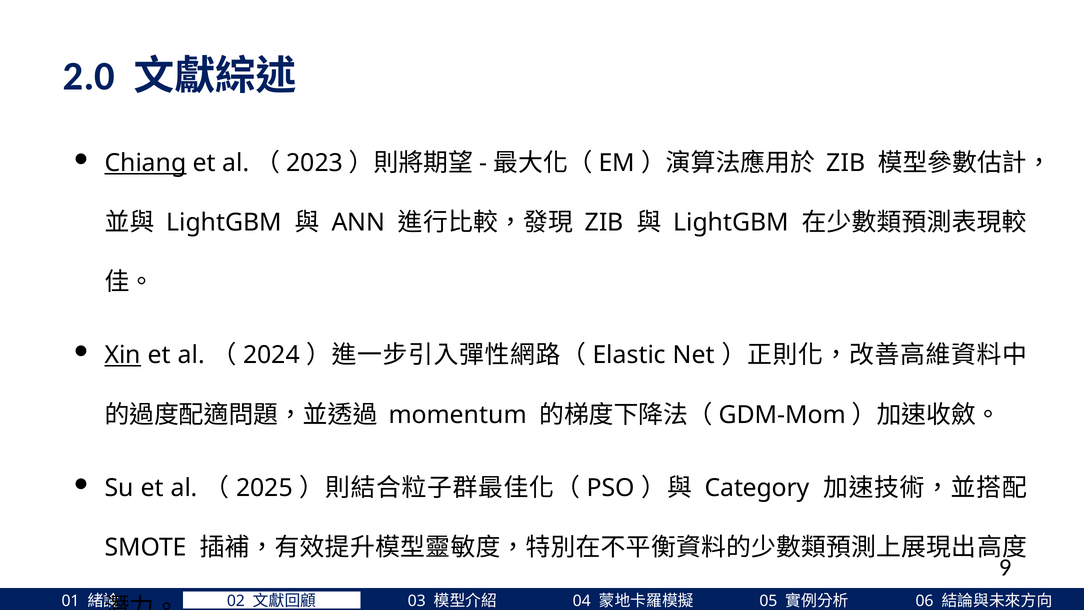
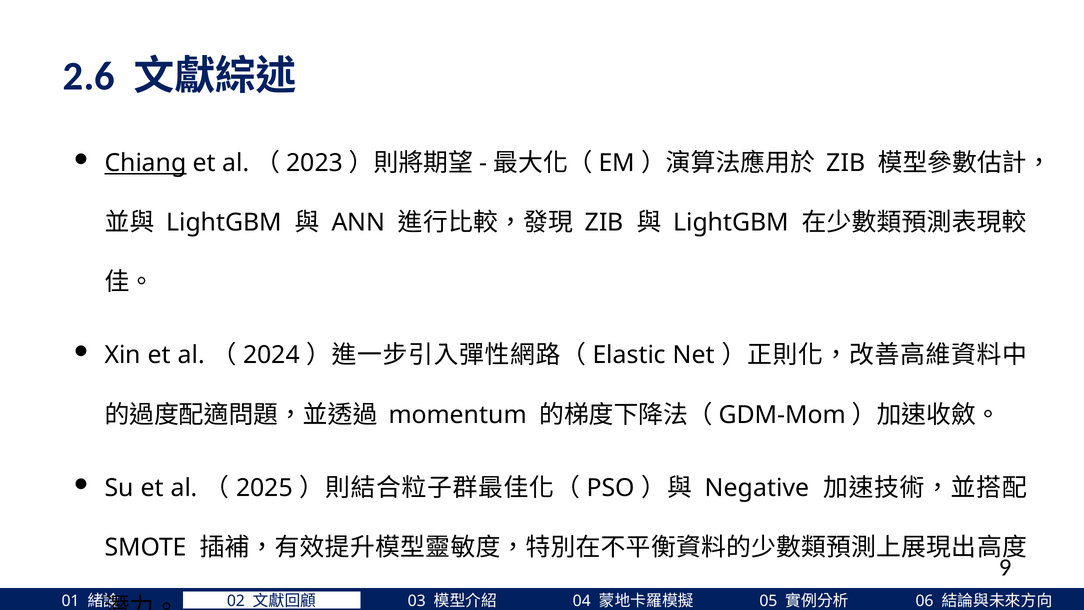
2.0: 2.0 -> 2.6
Xin underline: present -> none
Category: Category -> Negative
